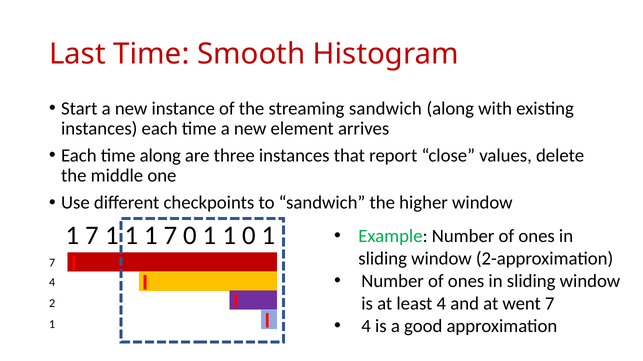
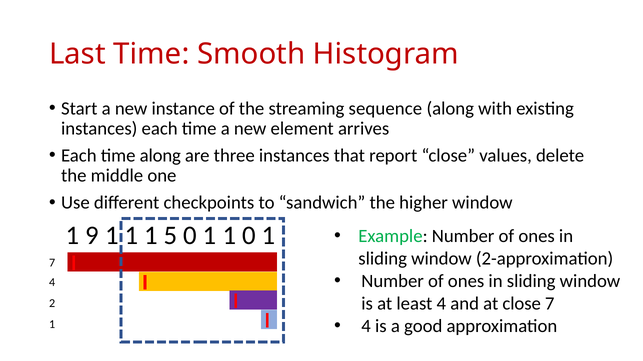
streaming sandwich: sandwich -> sequence
7 at (92, 236): 7 -> 9
1 1 7: 7 -> 5
at went: went -> close
